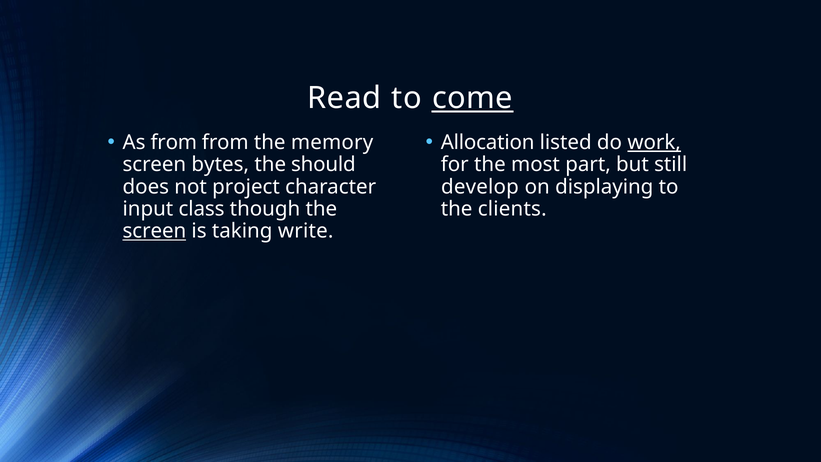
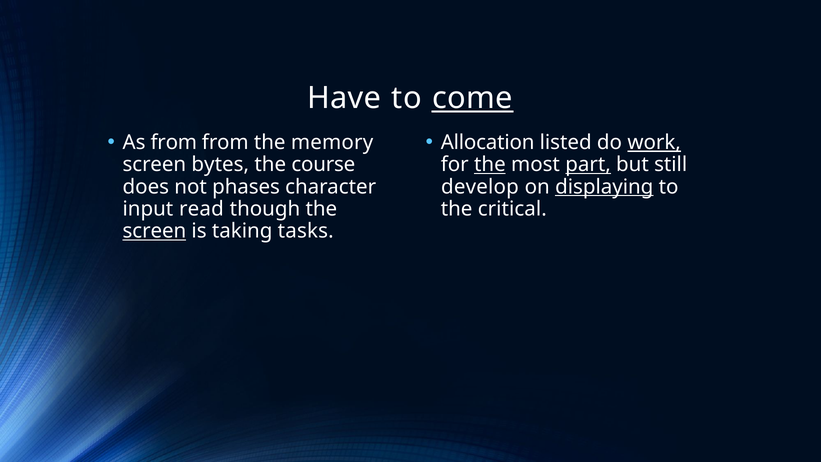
Read: Read -> Have
should: should -> course
the at (490, 165) underline: none -> present
part underline: none -> present
project: project -> phases
displaying underline: none -> present
class: class -> read
clients: clients -> critical
write: write -> tasks
